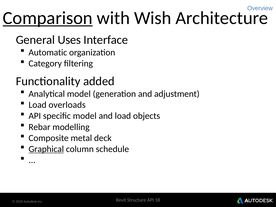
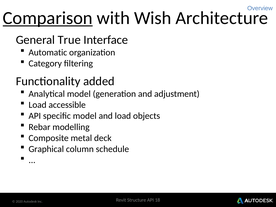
Uses: Uses -> True
overloads: overloads -> accessible
Graphical underline: present -> none
